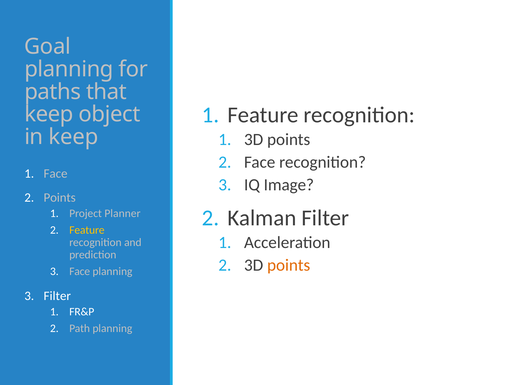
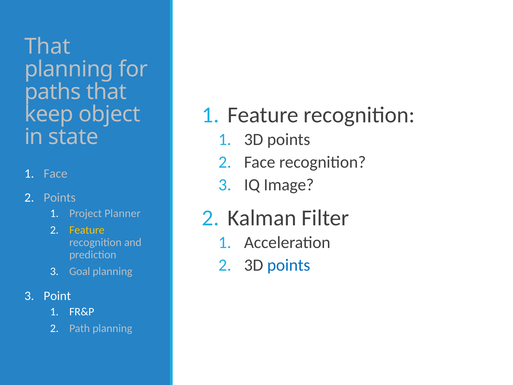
Goal at (48, 47): Goal -> That
in keep: keep -> state
points at (289, 265) colour: orange -> blue
Face at (80, 271): Face -> Goal
Filter at (57, 296): Filter -> Point
